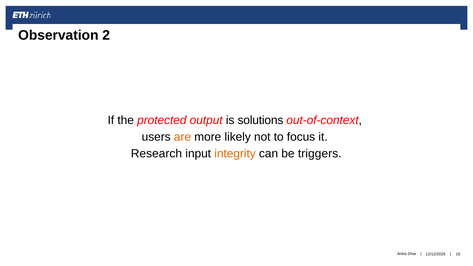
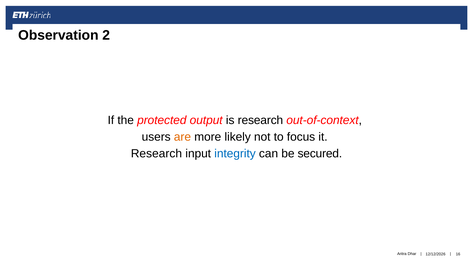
is solutions: solutions -> research
integrity colour: orange -> blue
triggers: triggers -> secured
